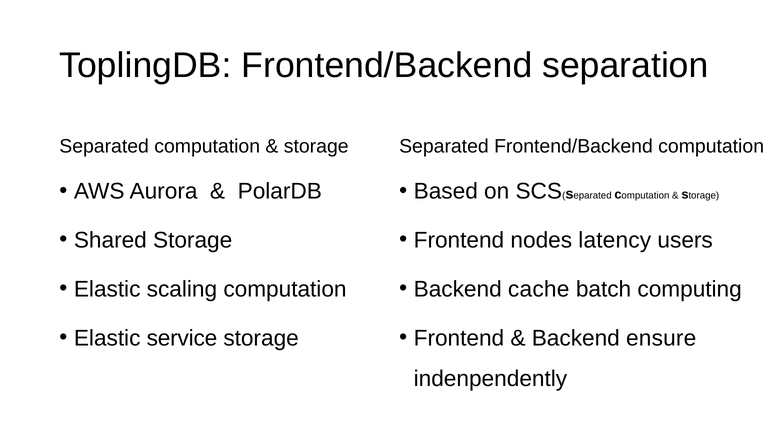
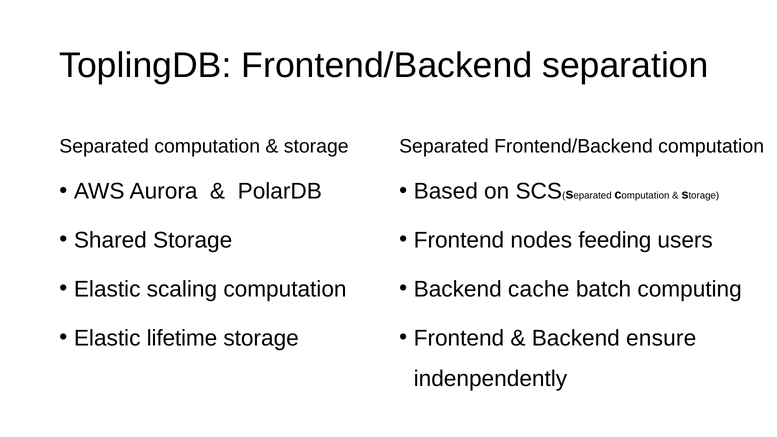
latency: latency -> feeding
service: service -> lifetime
